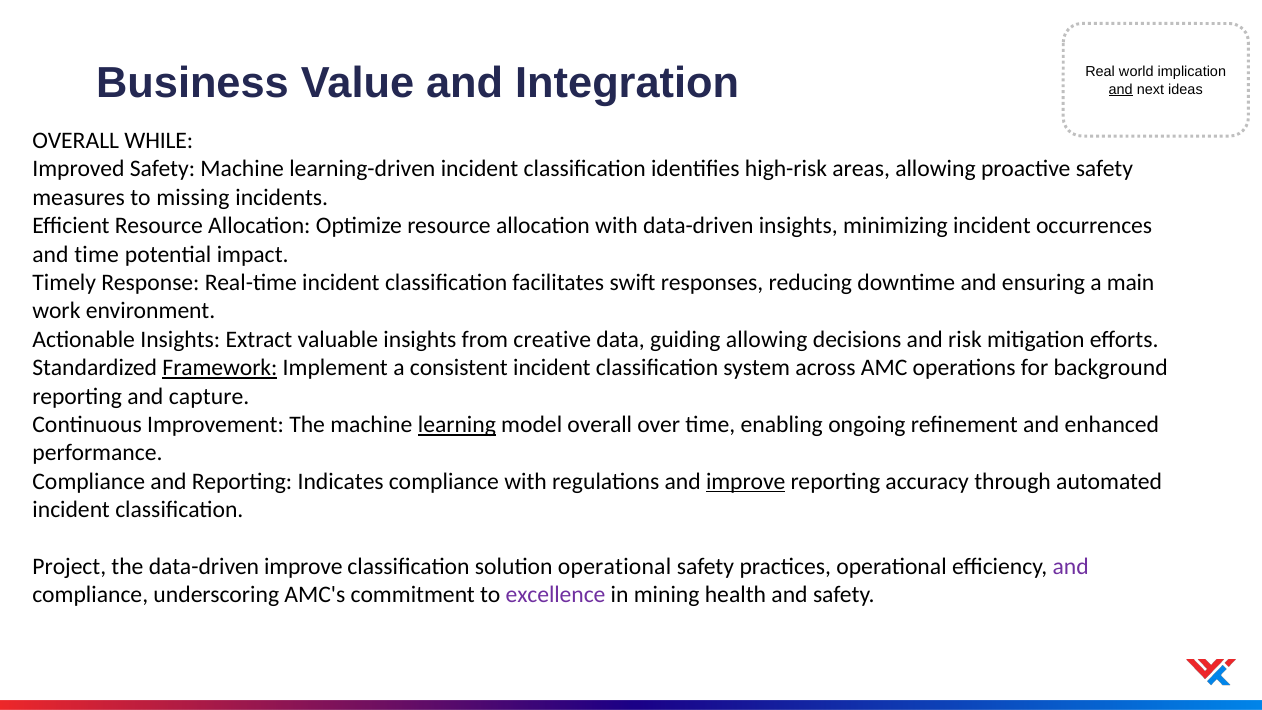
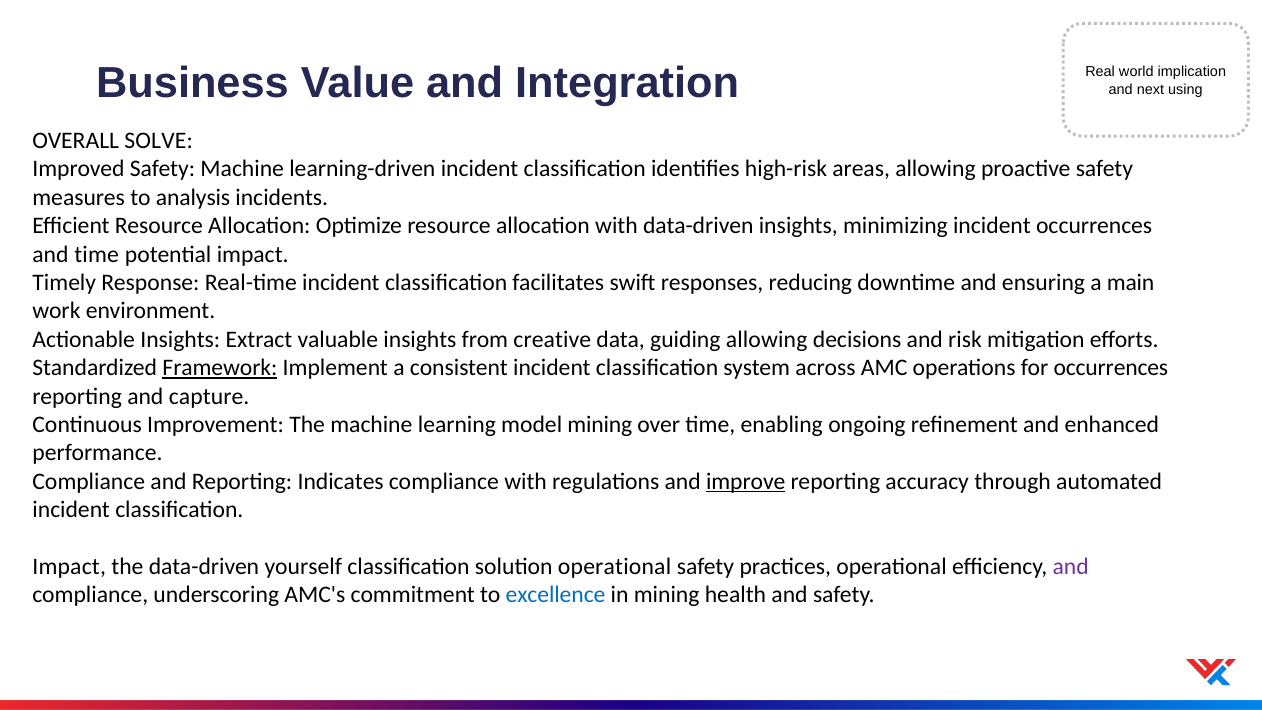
and at (1121, 89) underline: present -> none
ideas: ideas -> using
WHILE: WHILE -> SOLVE
missing: missing -> analysis
for background: background -> occurrences
learning underline: present -> none
model overall: overall -> mining
Project at (69, 567): Project -> Impact
data-driven improve: improve -> yourself
excellence colour: purple -> blue
